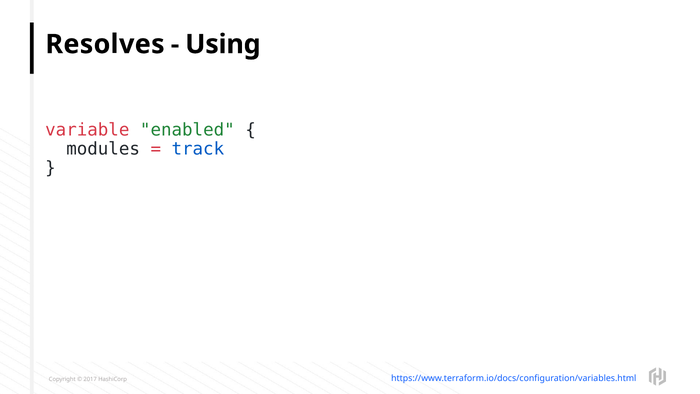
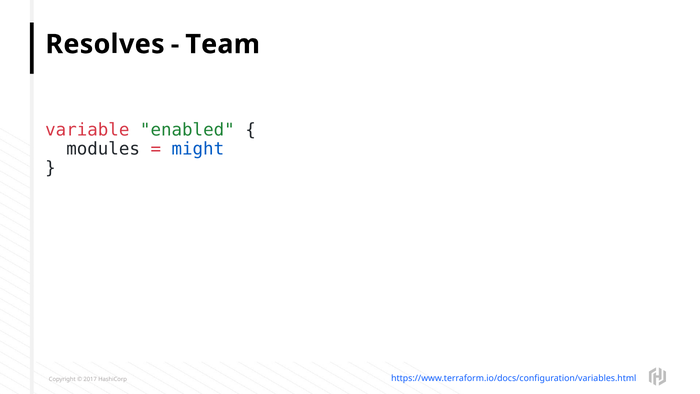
Using: Using -> Team
track: track -> might
